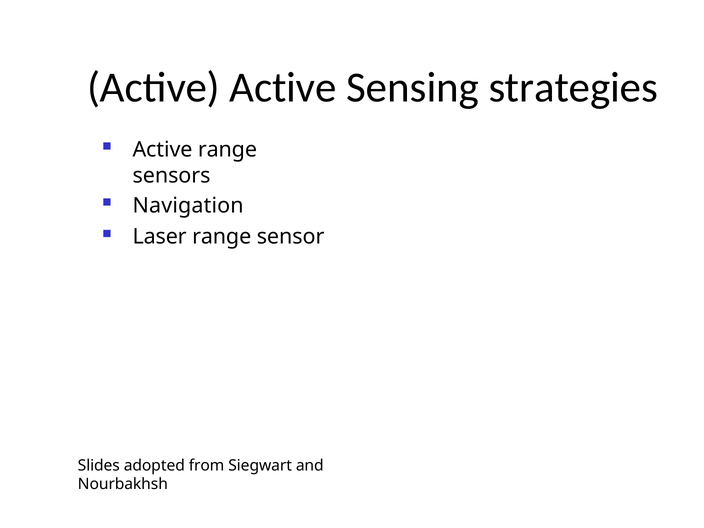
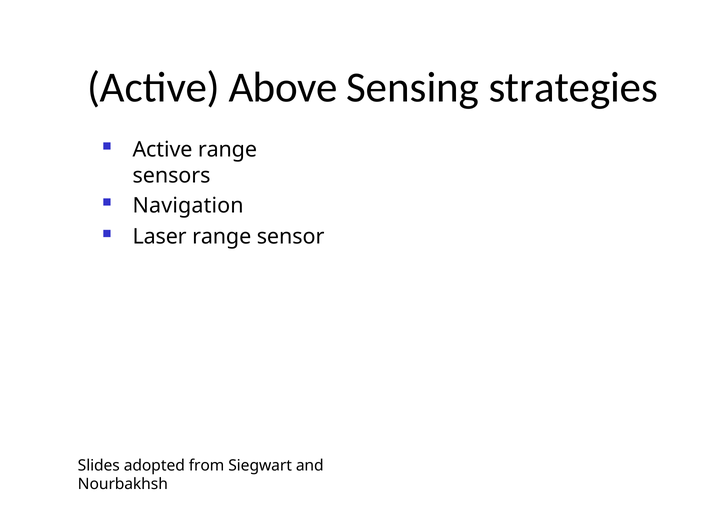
Active Active: Active -> Above
